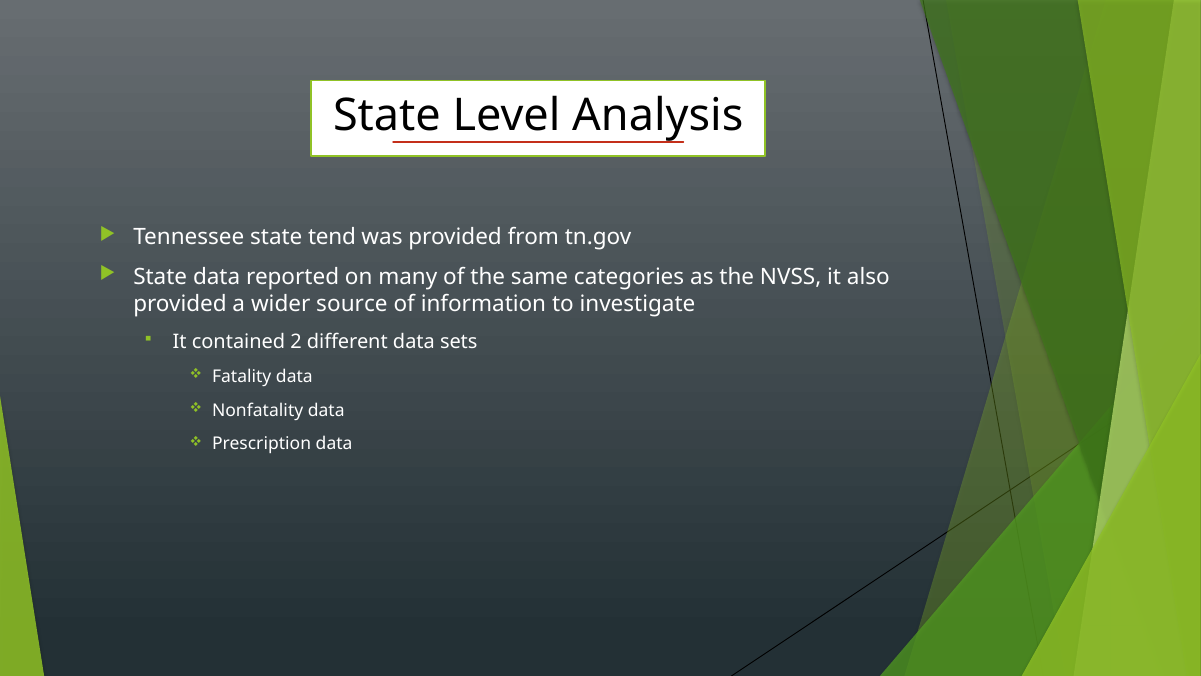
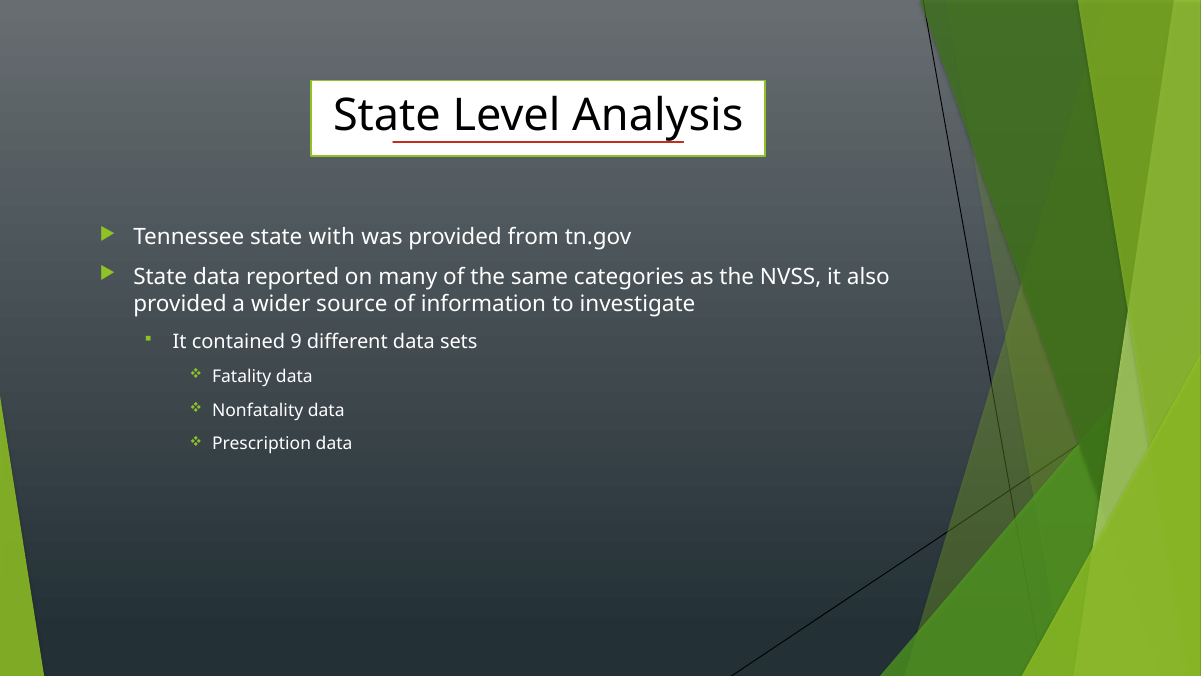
tend: tend -> with
2: 2 -> 9
